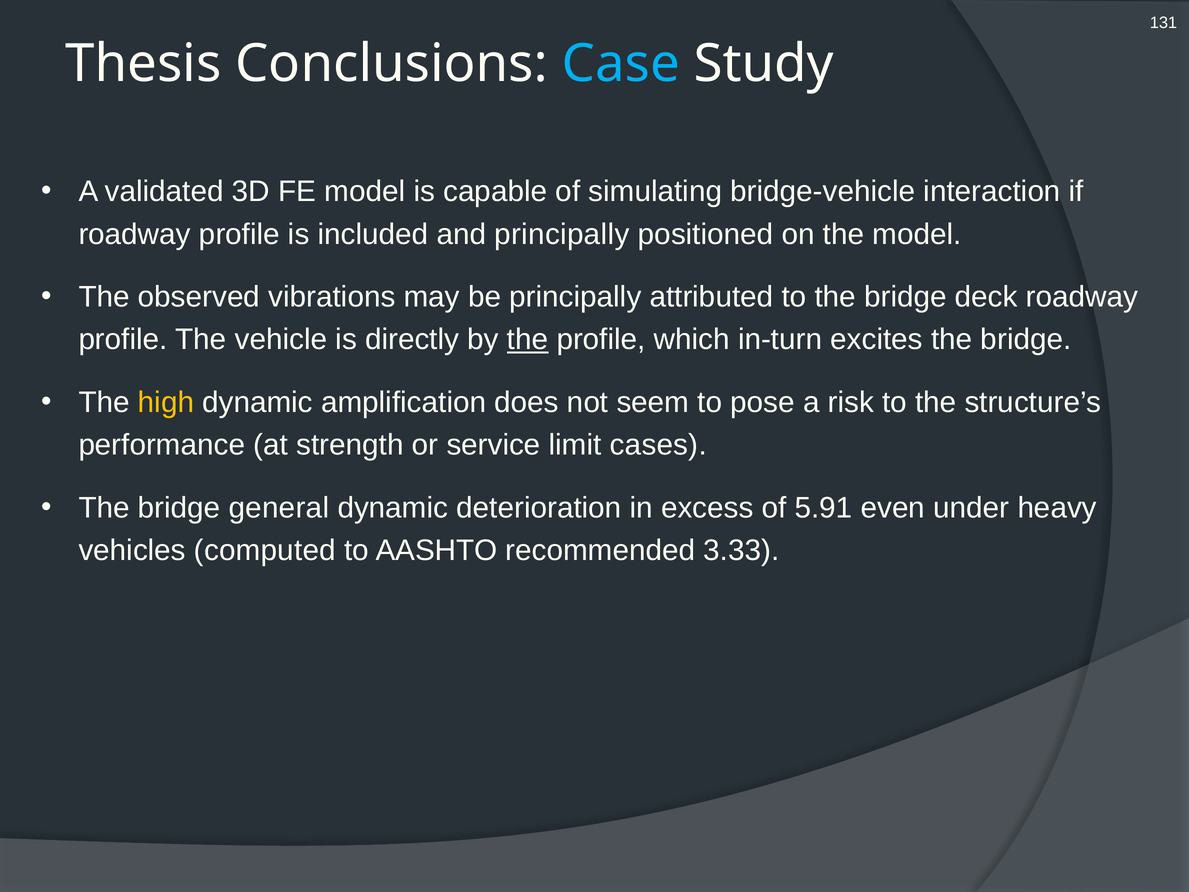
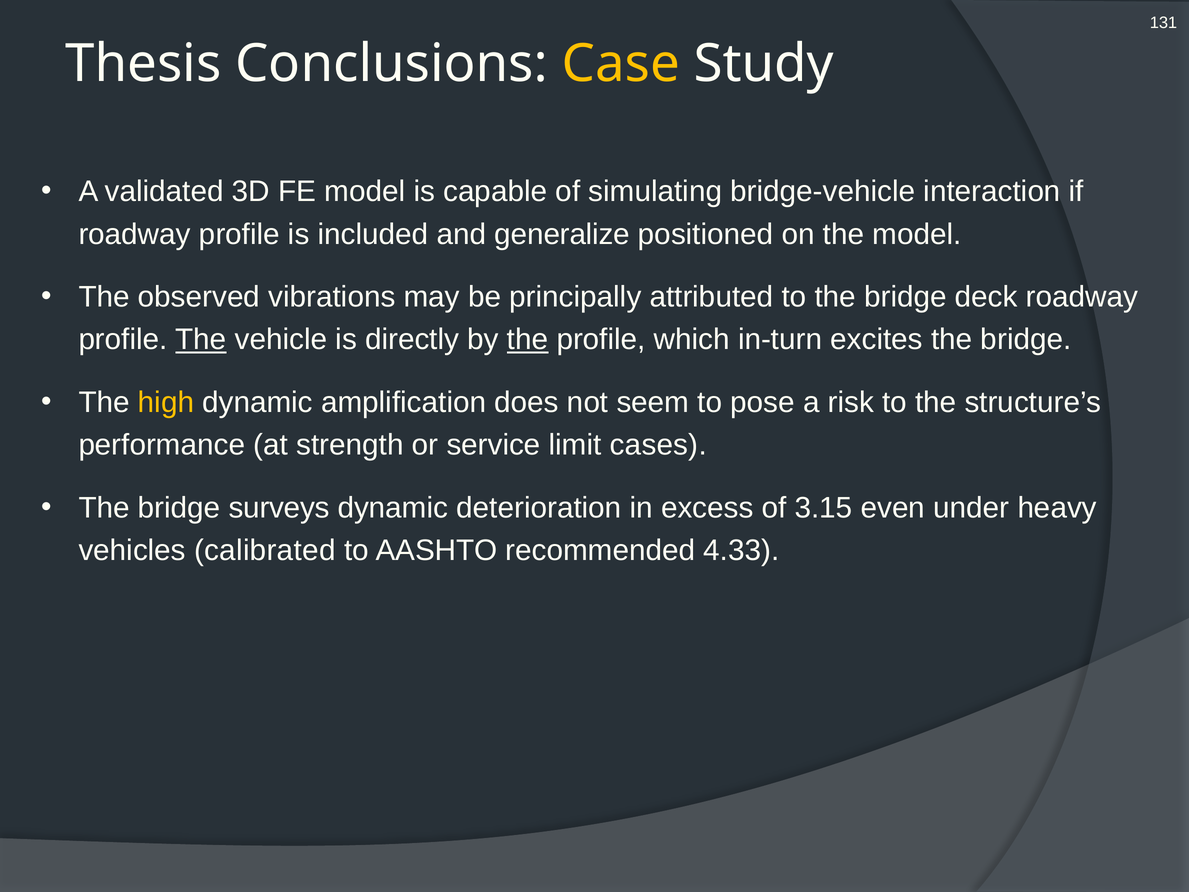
Case colour: light blue -> yellow
and principally: principally -> generalize
The at (201, 340) underline: none -> present
general: general -> surveys
5.91: 5.91 -> 3.15
computed: computed -> calibrated
3.33: 3.33 -> 4.33
